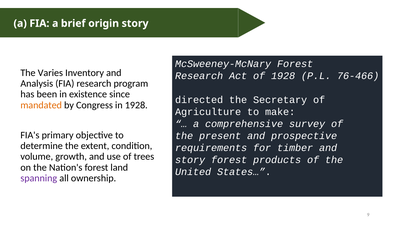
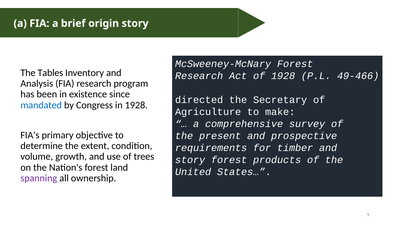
Varies: Varies -> Tables
76-466: 76-466 -> 49-466
mandated colour: orange -> blue
